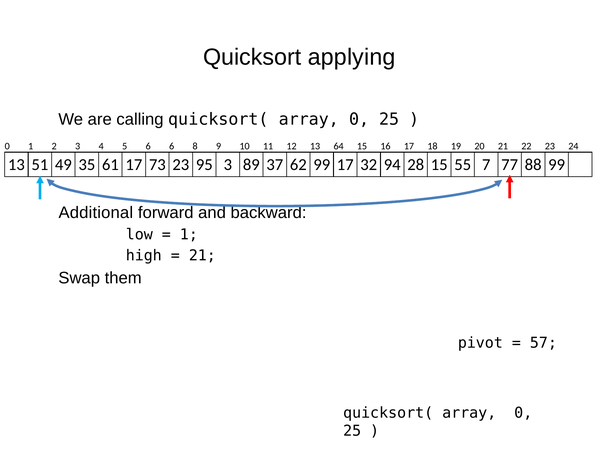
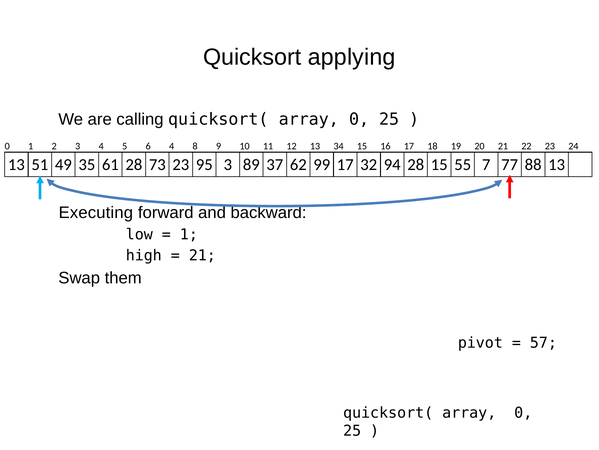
6 6: 6 -> 4
64: 64 -> 34
61 17: 17 -> 28
88 99: 99 -> 13
Additional: Additional -> Executing
